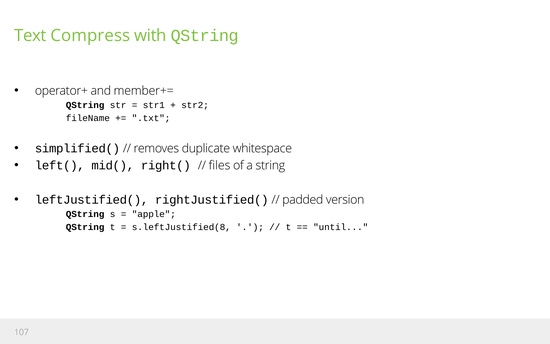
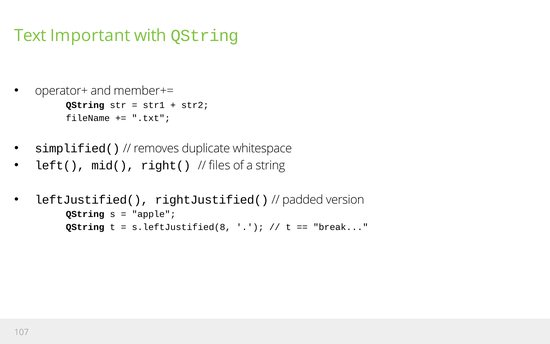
Compress: Compress -> Important
until: until -> break
